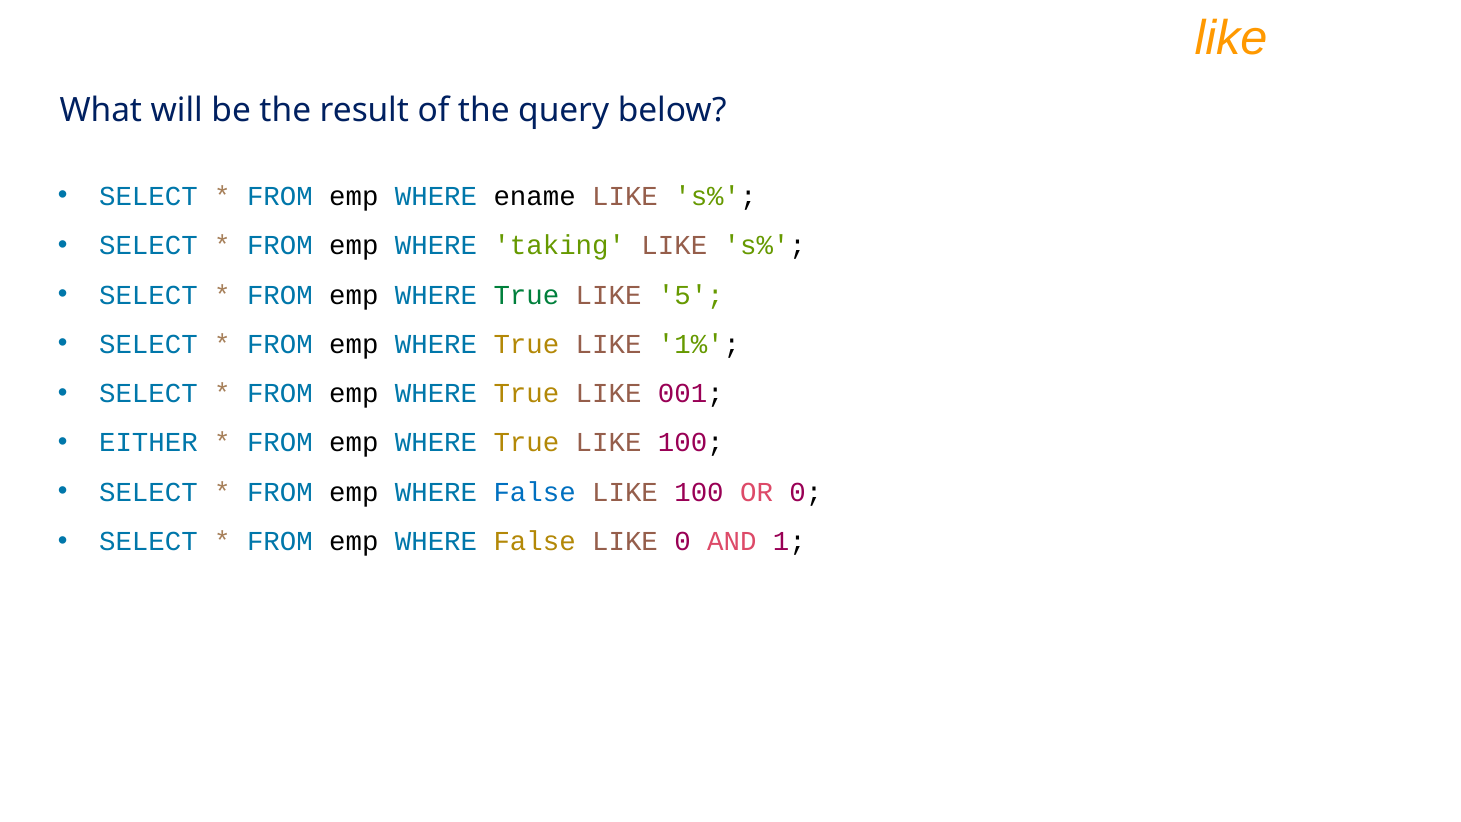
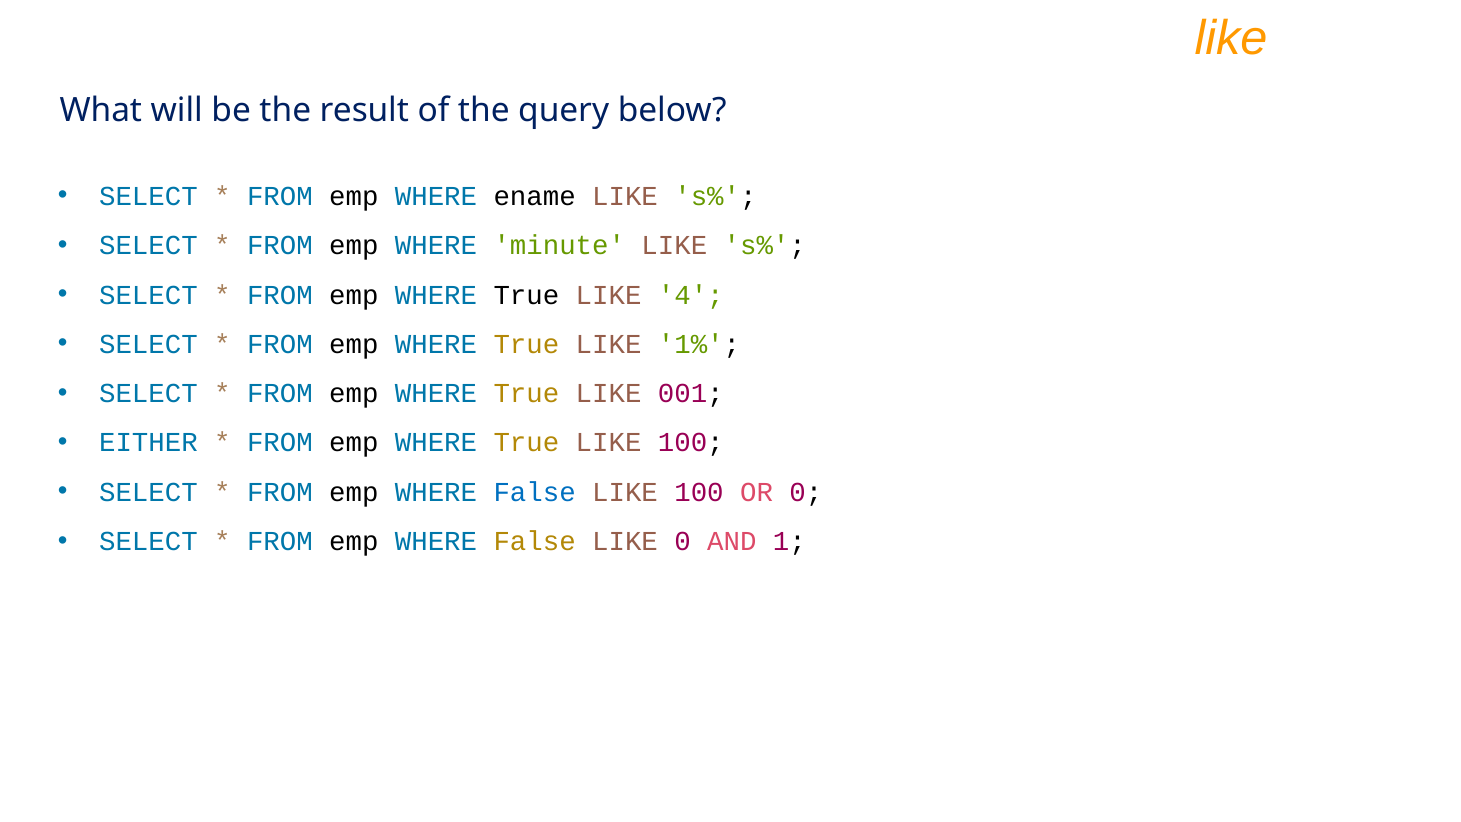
taking: taking -> minute
True at (526, 295) colour: green -> black
5: 5 -> 4
